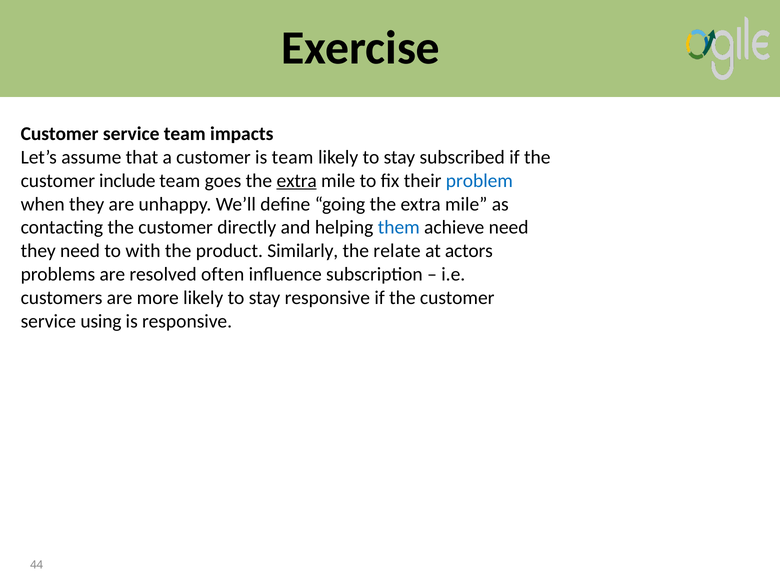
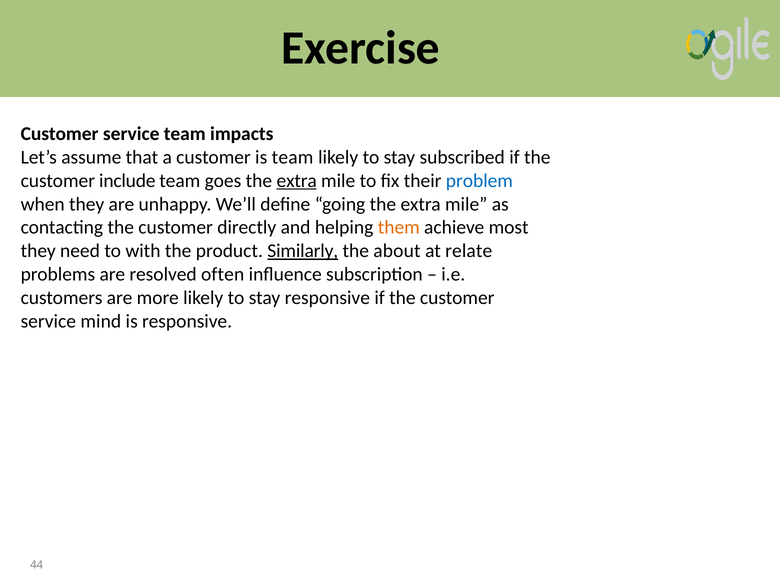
them colour: blue -> orange
achieve need: need -> most
Similarly underline: none -> present
relate: relate -> about
actors: actors -> relate
using: using -> mind
